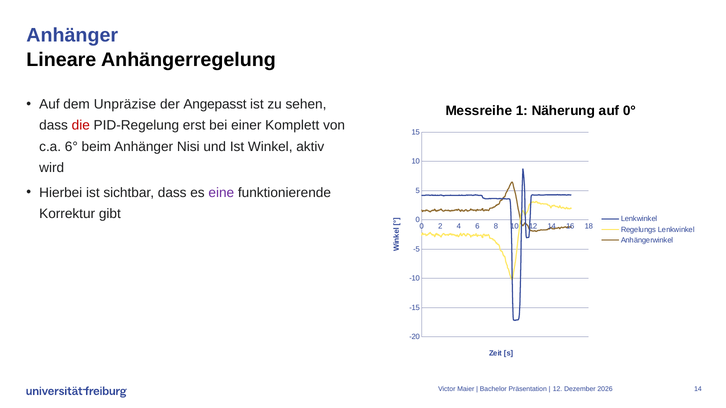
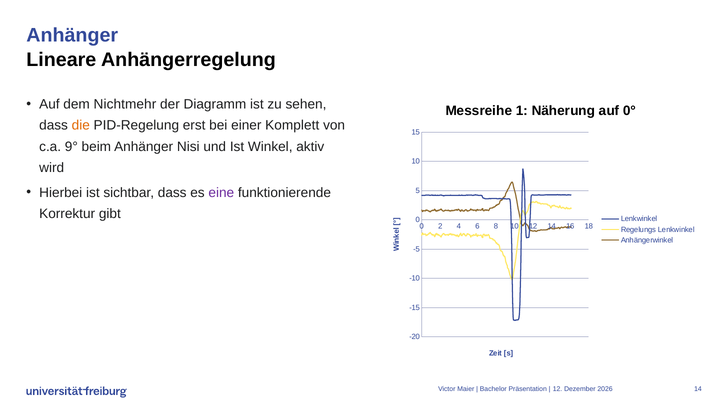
Unpräzise: Unpräzise -> Nichtmehr
Angepasst: Angepasst -> Diagramm
die colour: red -> orange
6°: 6° -> 9°
